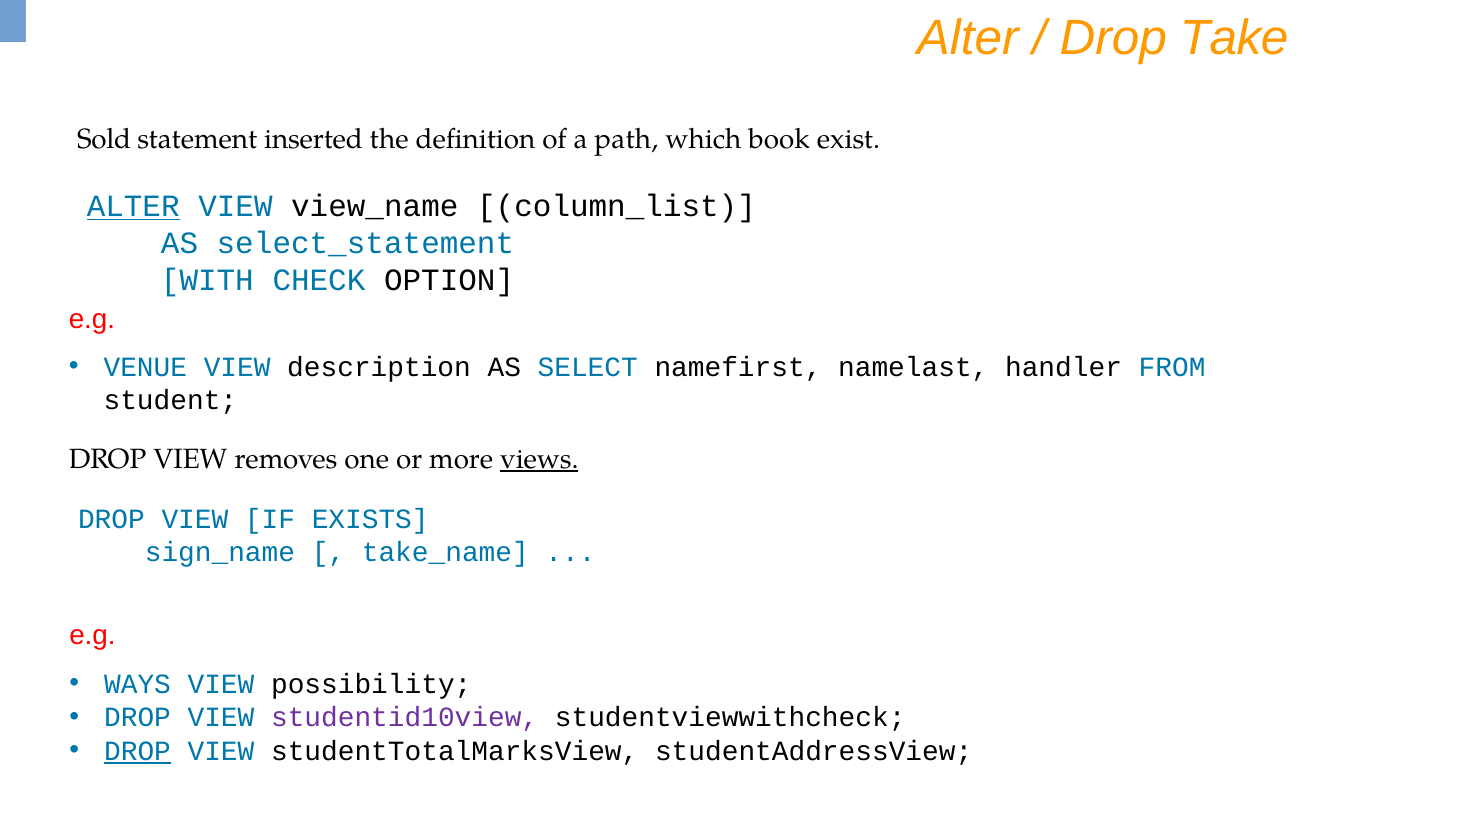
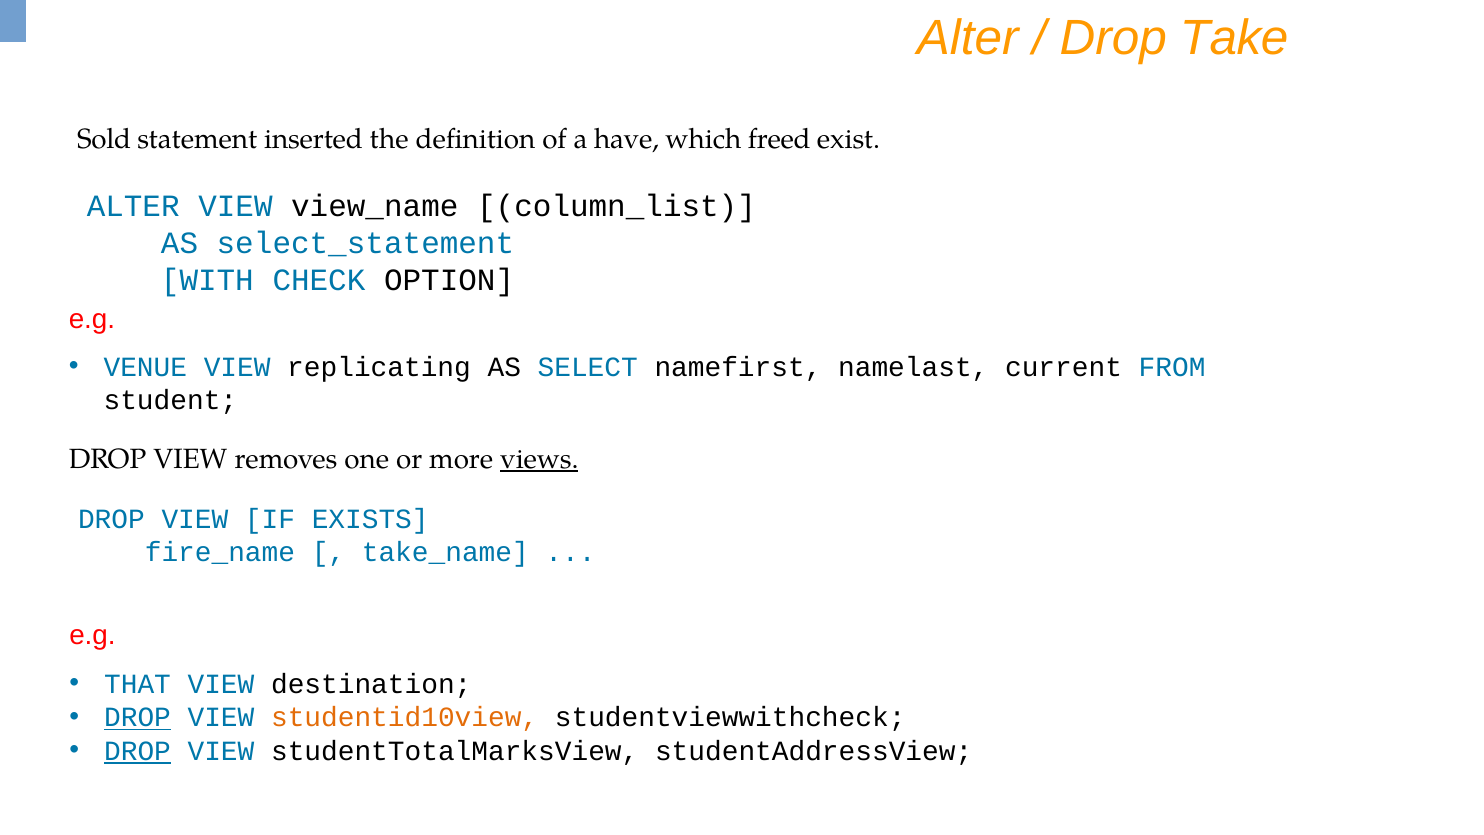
path: path -> have
book: book -> freed
ALTER at (133, 206) underline: present -> none
description: description -> replicating
handler: handler -> current
sign_name: sign_name -> fire_name
WAYS: WAYS -> THAT
possibility: possibility -> destination
DROP at (138, 717) underline: none -> present
studentid10view colour: purple -> orange
